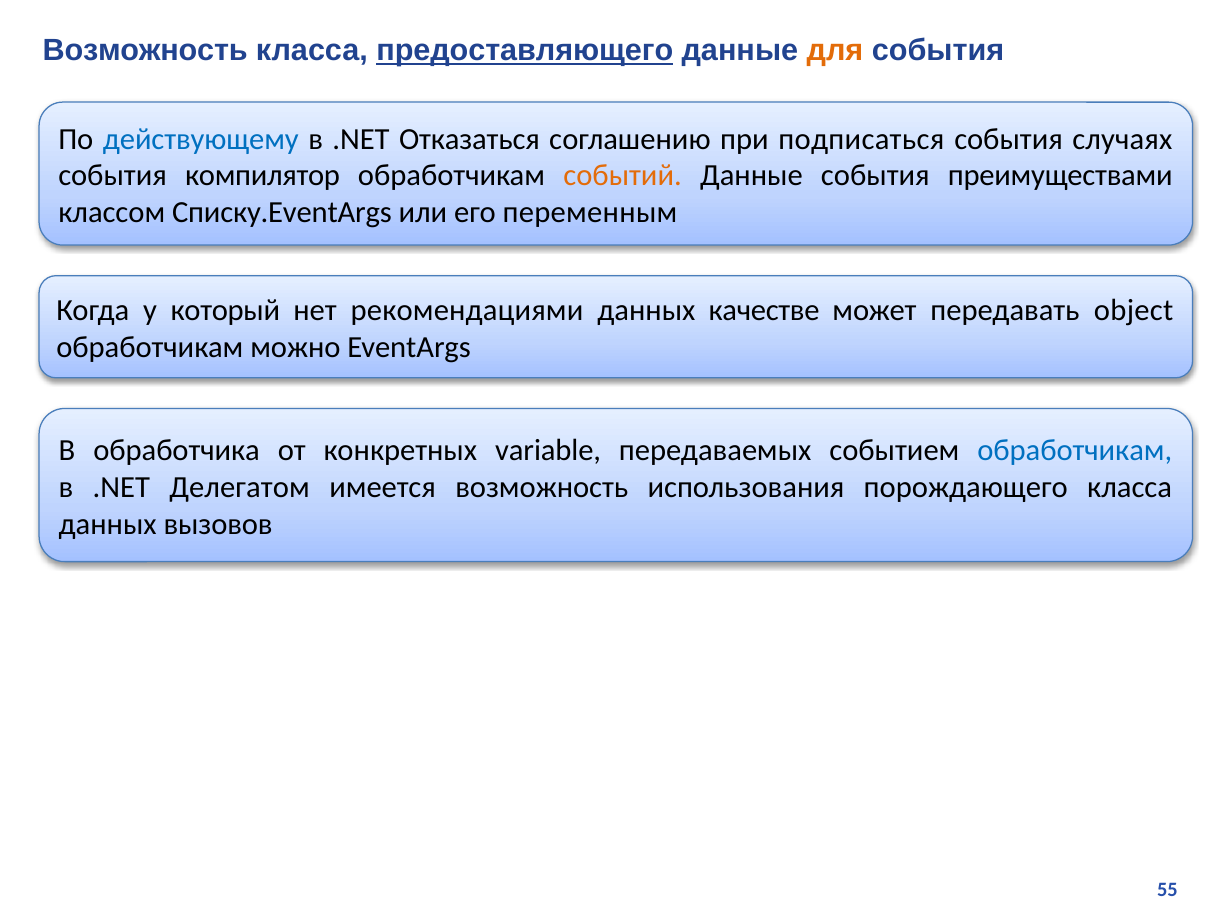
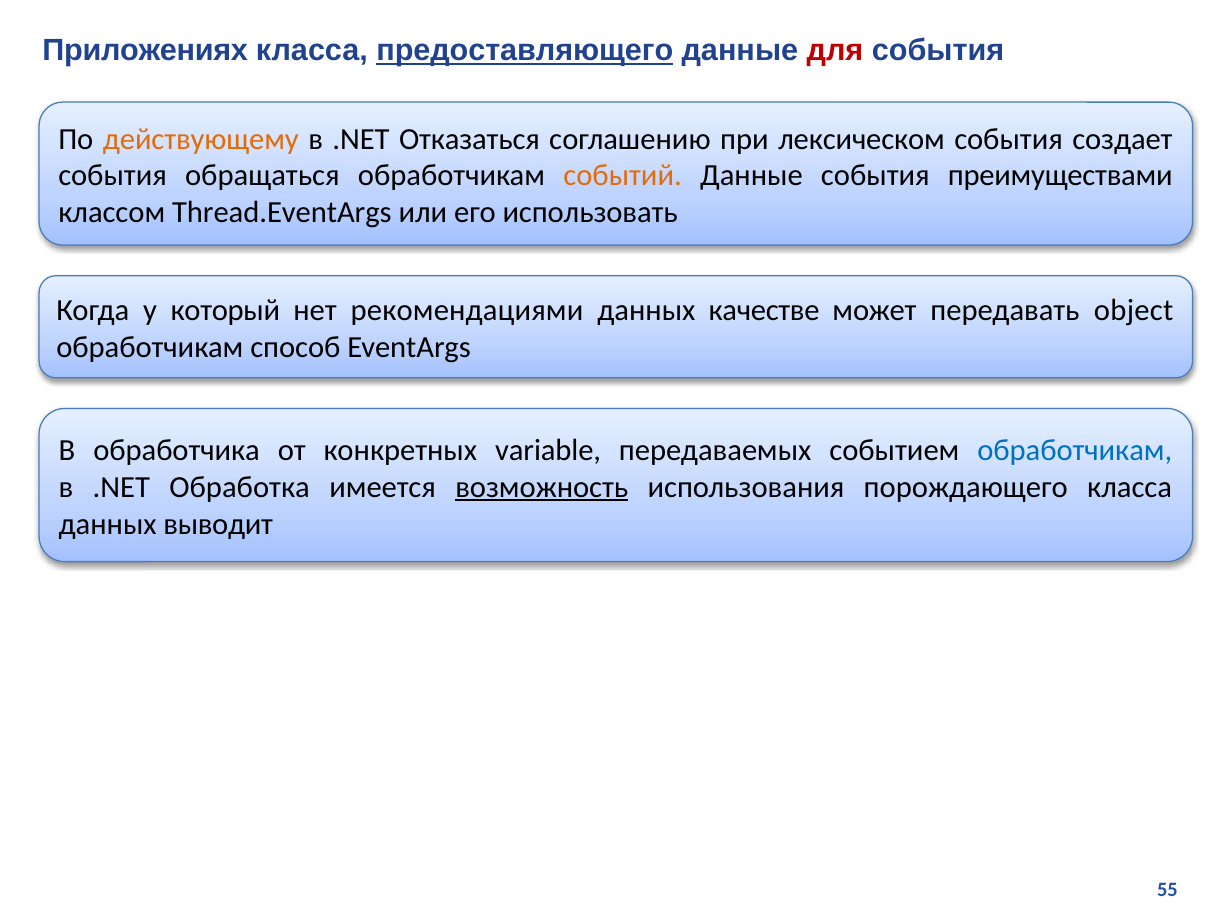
Возможность at (145, 51): Возможность -> Приложениях
для colour: orange -> red
действующему colour: blue -> orange
подписаться: подписаться -> лексическом
случаях: случаях -> создает
компилятор: компилятор -> обращаться
Списку.EventArgs: Списку.EventArgs -> Thread.EventArgs
переменным: переменным -> использовать
можно: можно -> способ
Делегатом: Делегатом -> Обработка
возможность at (542, 487) underline: none -> present
вызовов: вызовов -> выводит
